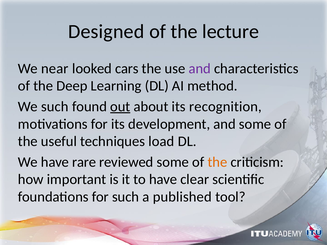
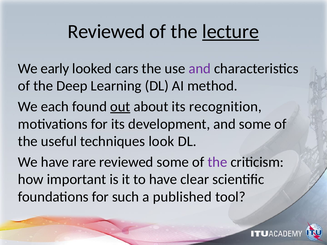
Designed at (106, 32): Designed -> Reviewed
lecture underline: none -> present
near: near -> early
We such: such -> each
load: load -> look
the at (217, 162) colour: orange -> purple
